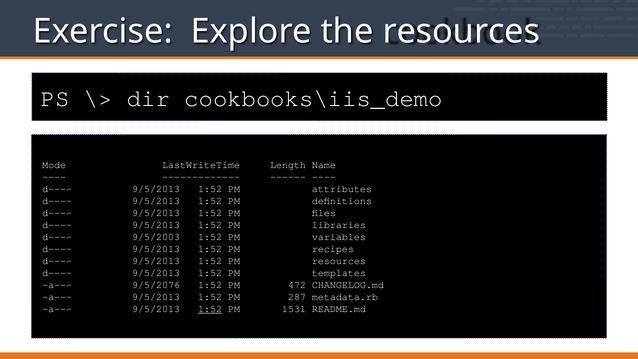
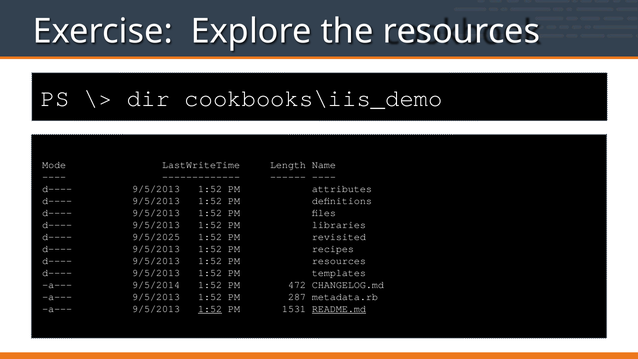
9/5/2003: 9/5/2003 -> 9/5/2025
variables: variables -> revisited
9/5/2076: 9/5/2076 -> 9/5/2014
README.md underline: none -> present
